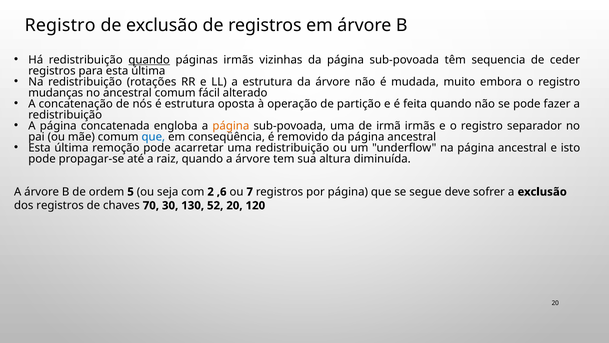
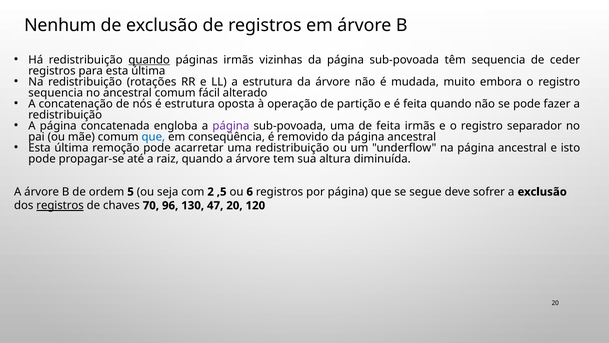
Registro at (60, 25): Registro -> Nenhum
mudanças at (56, 93): mudanças -> sequencia
página at (231, 126) colour: orange -> purple
de irmã: irmã -> feita
,6: ,6 -> ,5
7: 7 -> 6
registros at (60, 205) underline: none -> present
30: 30 -> 96
52: 52 -> 47
